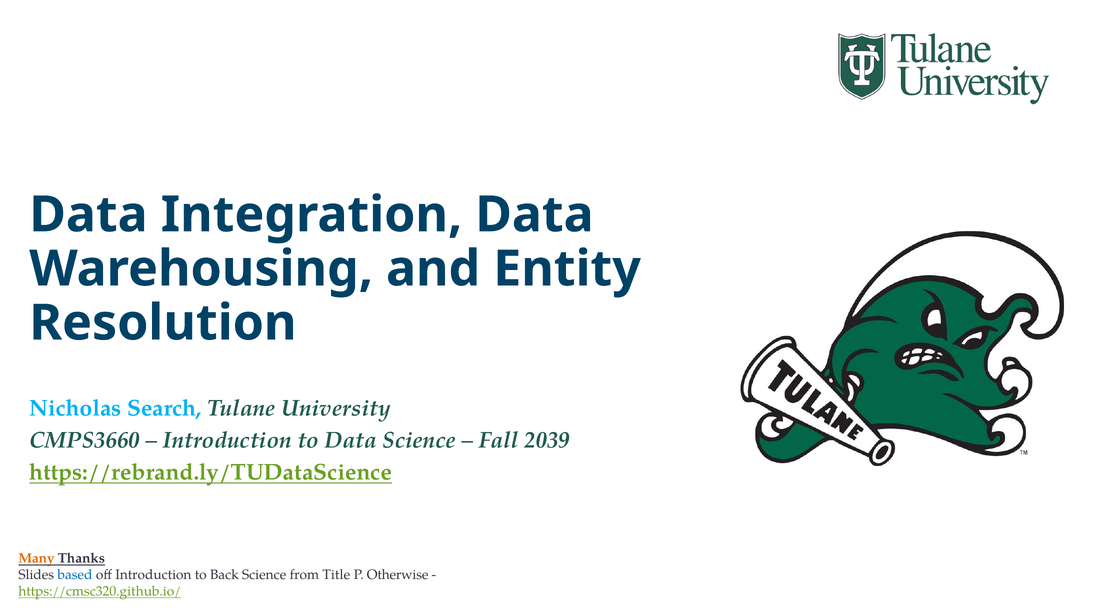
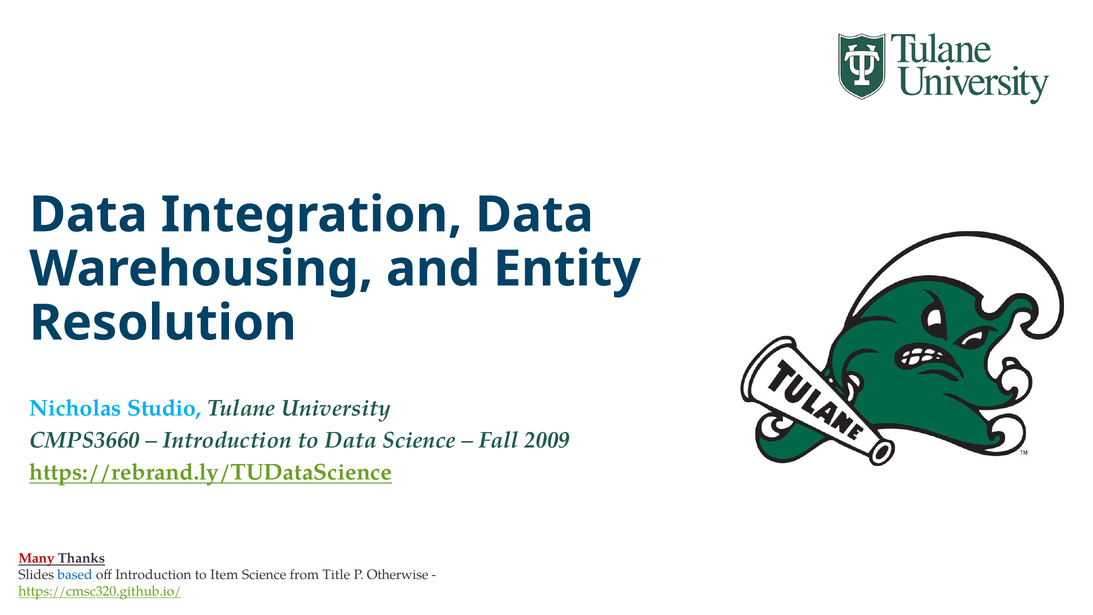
Search: Search -> Studio
2039: 2039 -> 2009
Many colour: orange -> red
Back: Back -> Item
